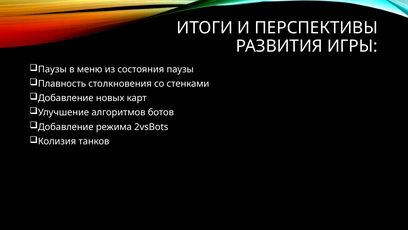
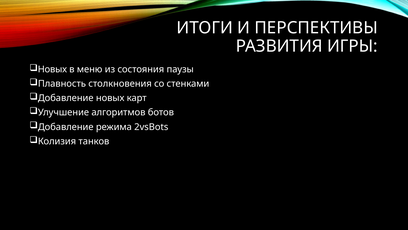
Паузы at (52, 69): Паузы -> Новых
